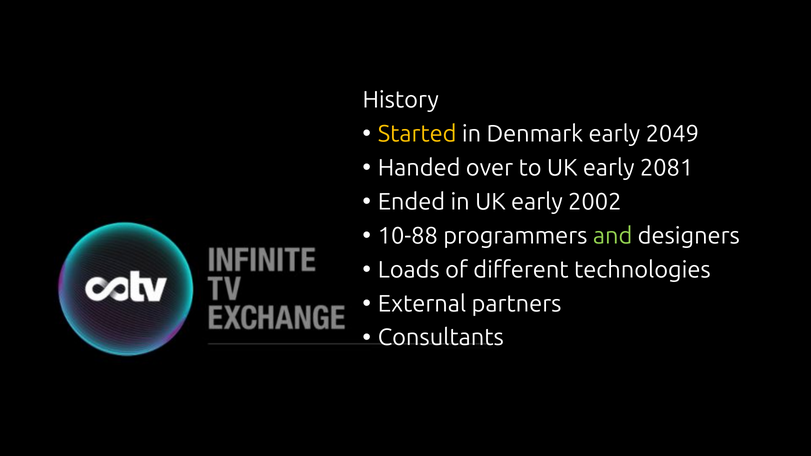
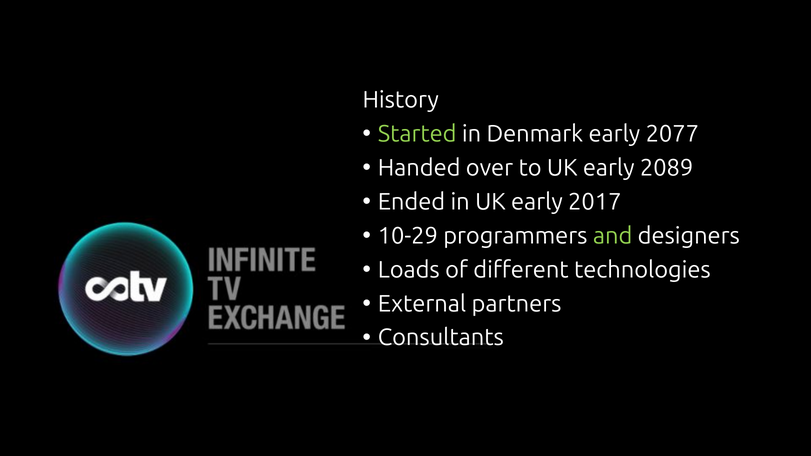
Started colour: yellow -> light green
2049: 2049 -> 2077
2081: 2081 -> 2089
2002: 2002 -> 2017
10-88: 10-88 -> 10-29
